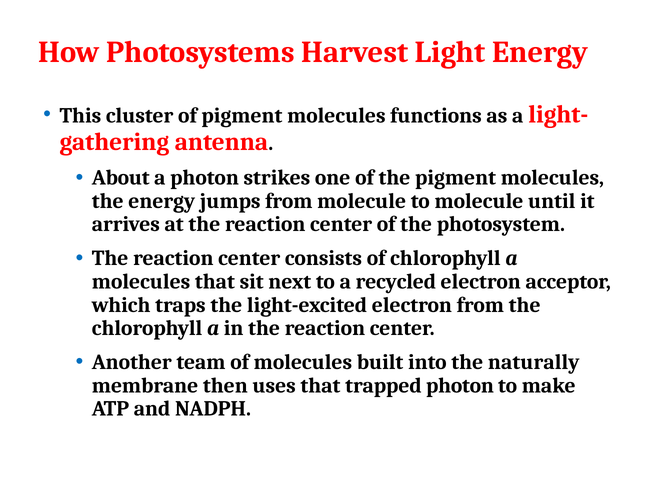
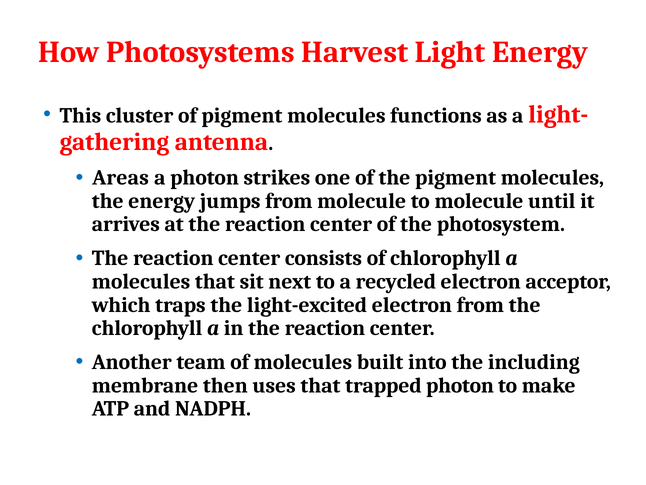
About: About -> Areas
naturally: naturally -> including
